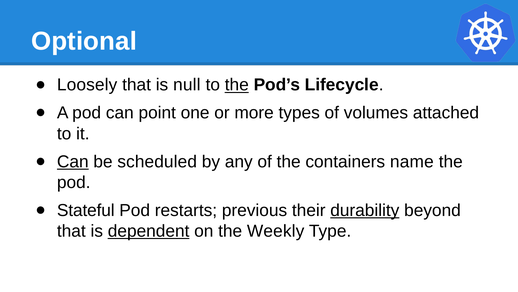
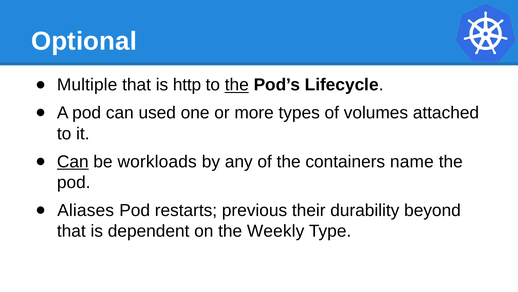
Loosely: Loosely -> Multiple
null: null -> http
point: point -> used
scheduled: scheduled -> workloads
Stateful: Stateful -> Aliases
durability underline: present -> none
dependent underline: present -> none
